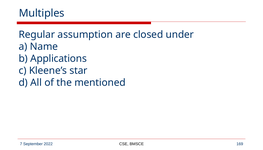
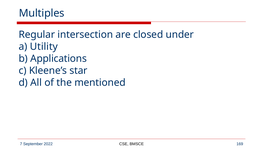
assumption: assumption -> intersection
Name: Name -> Utility
